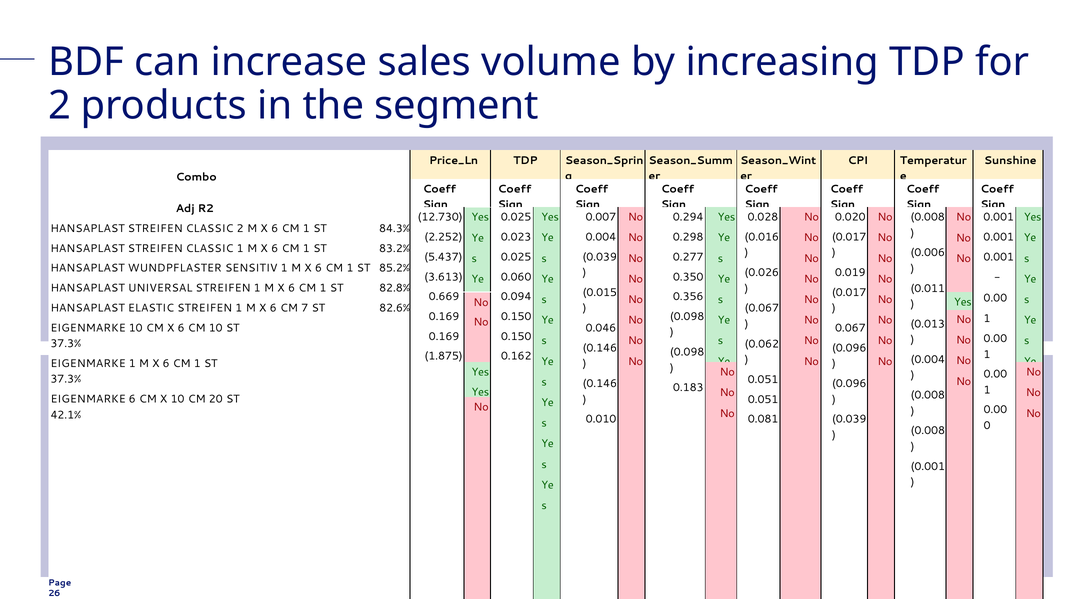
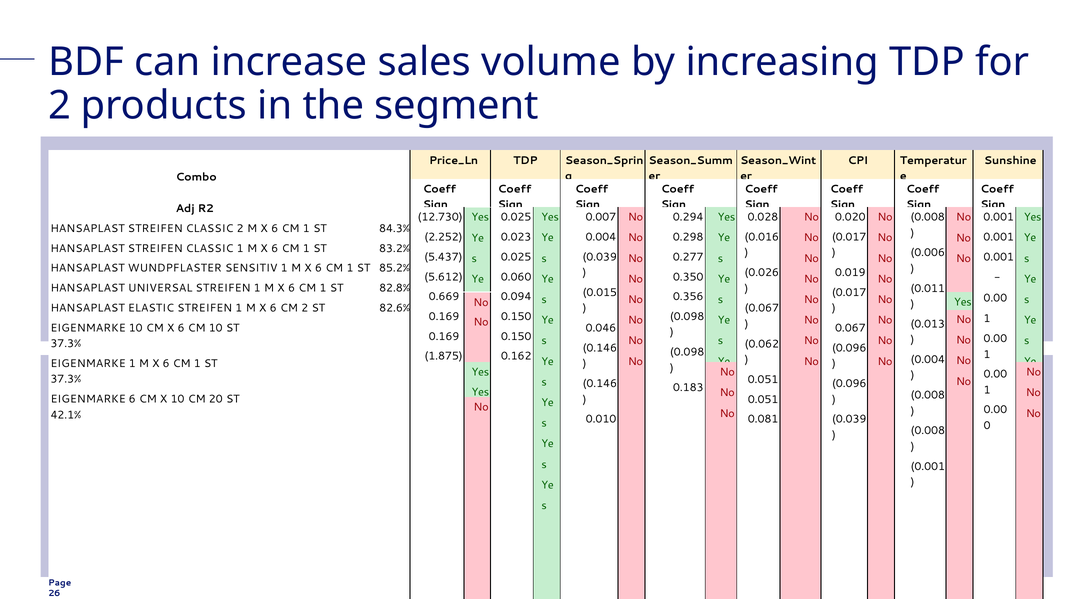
3.613: 3.613 -> 5.612
CM 7: 7 -> 2
